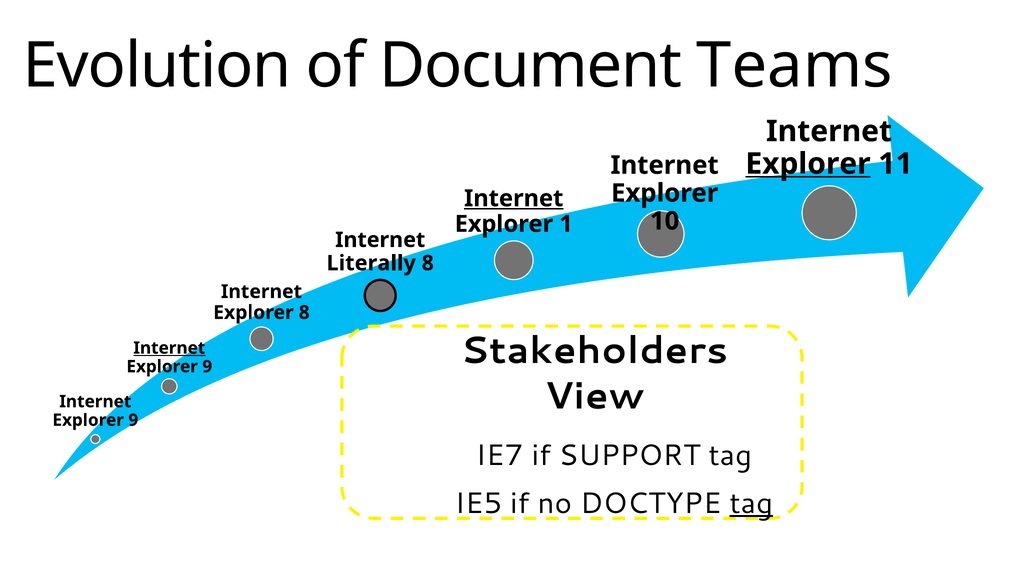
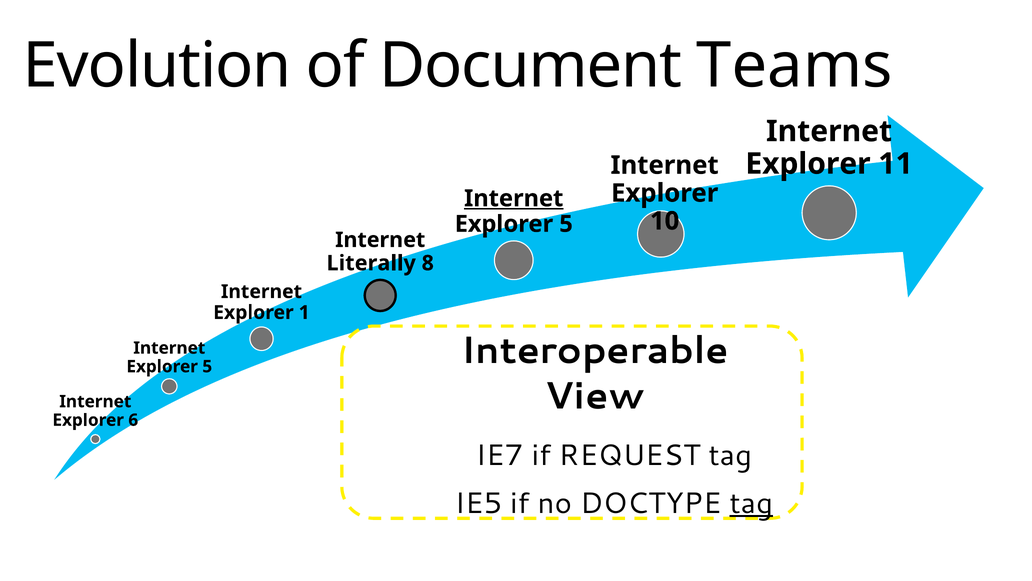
Explorer at (808, 164) underline: present -> none
1 at (566, 224): 1 -> 5
Explorer 8: 8 -> 1
Stakeholders: Stakeholders -> Interoperable
Internet at (169, 348) underline: present -> none
9 at (207, 366): 9 -> 5
9 at (133, 420): 9 -> 6
SUPPORT: SUPPORT -> REQUEST
